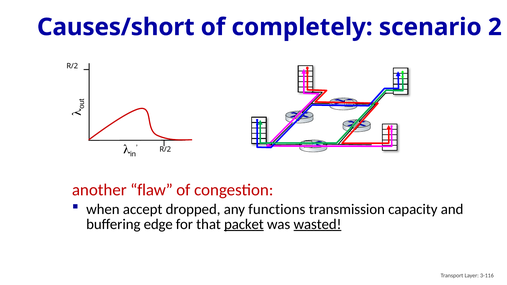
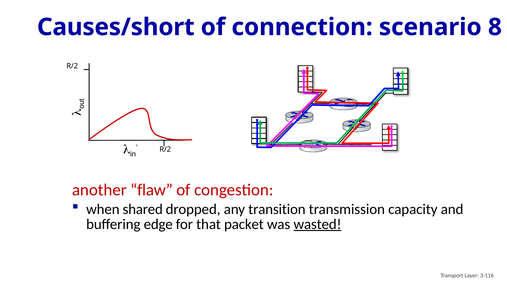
completely: completely -> connection
2: 2 -> 8
accept: accept -> shared
functions: functions -> transition
packet underline: present -> none
